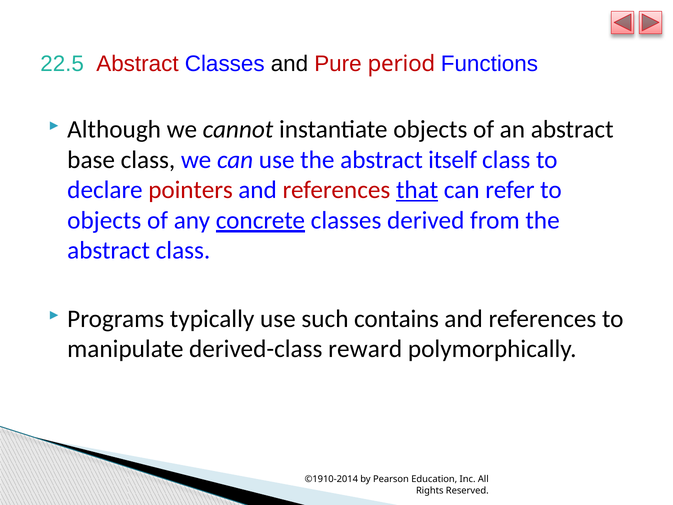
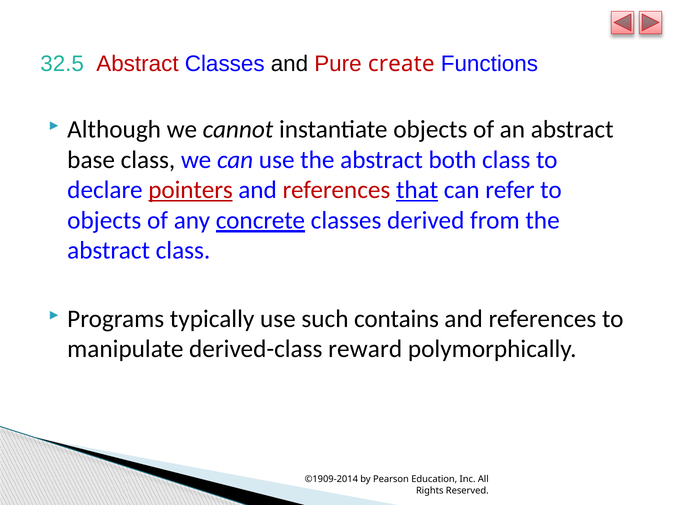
22.5: 22.5 -> 32.5
period: period -> create
itself: itself -> both
pointers underline: none -> present
©1910-2014: ©1910-2014 -> ©1909-2014
